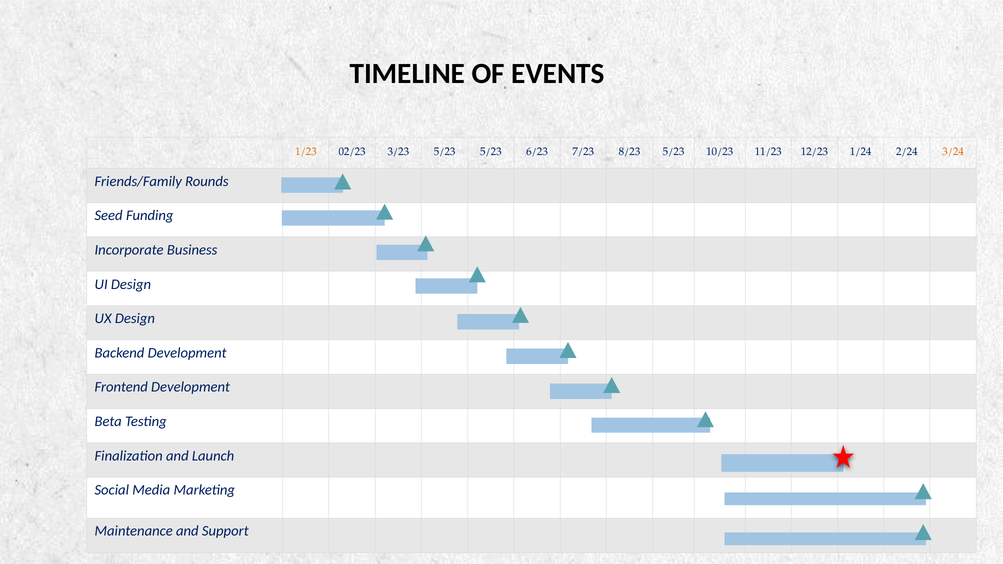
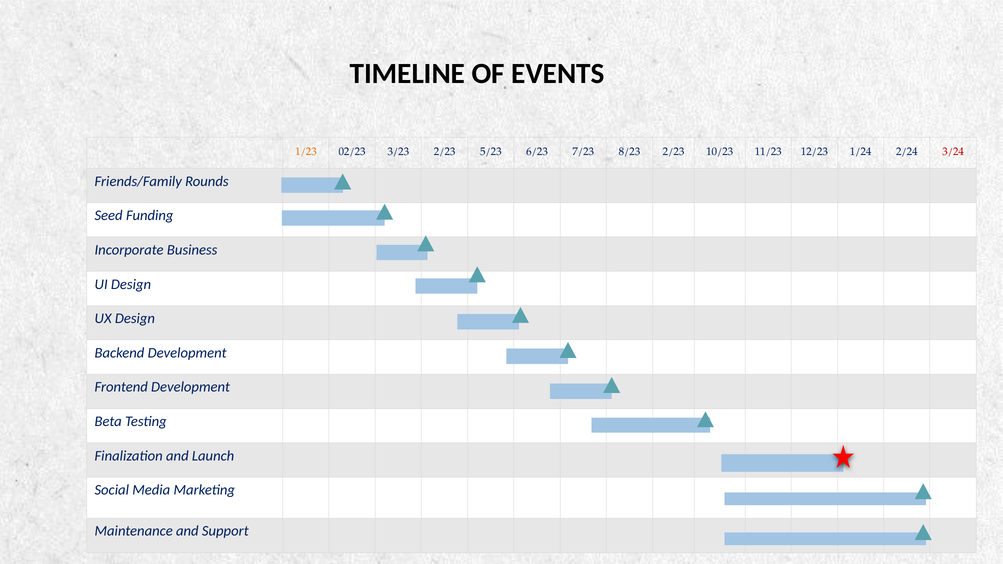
3/23 5/23: 5/23 -> 2/23
8/23 5/23: 5/23 -> 2/23
3/24 colour: orange -> red
